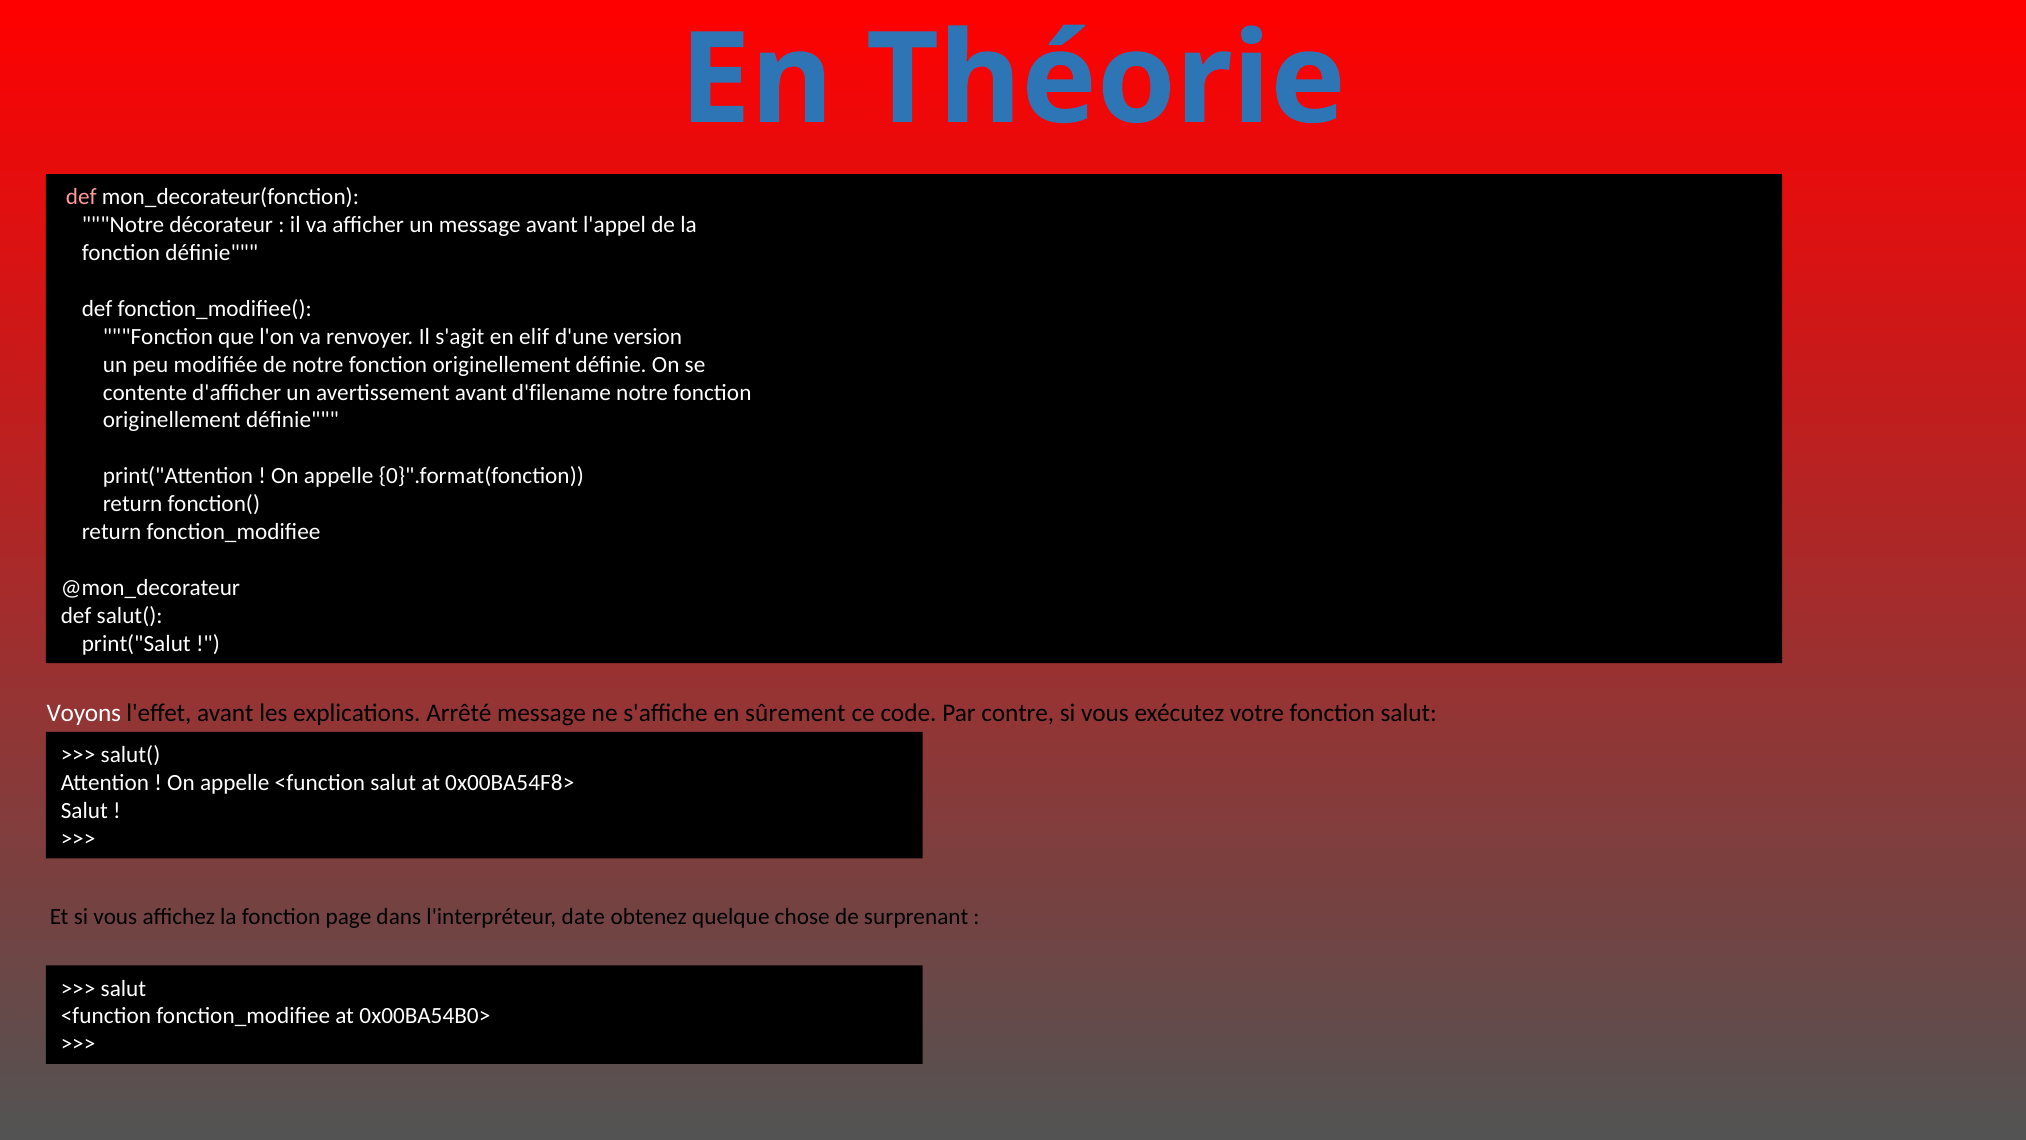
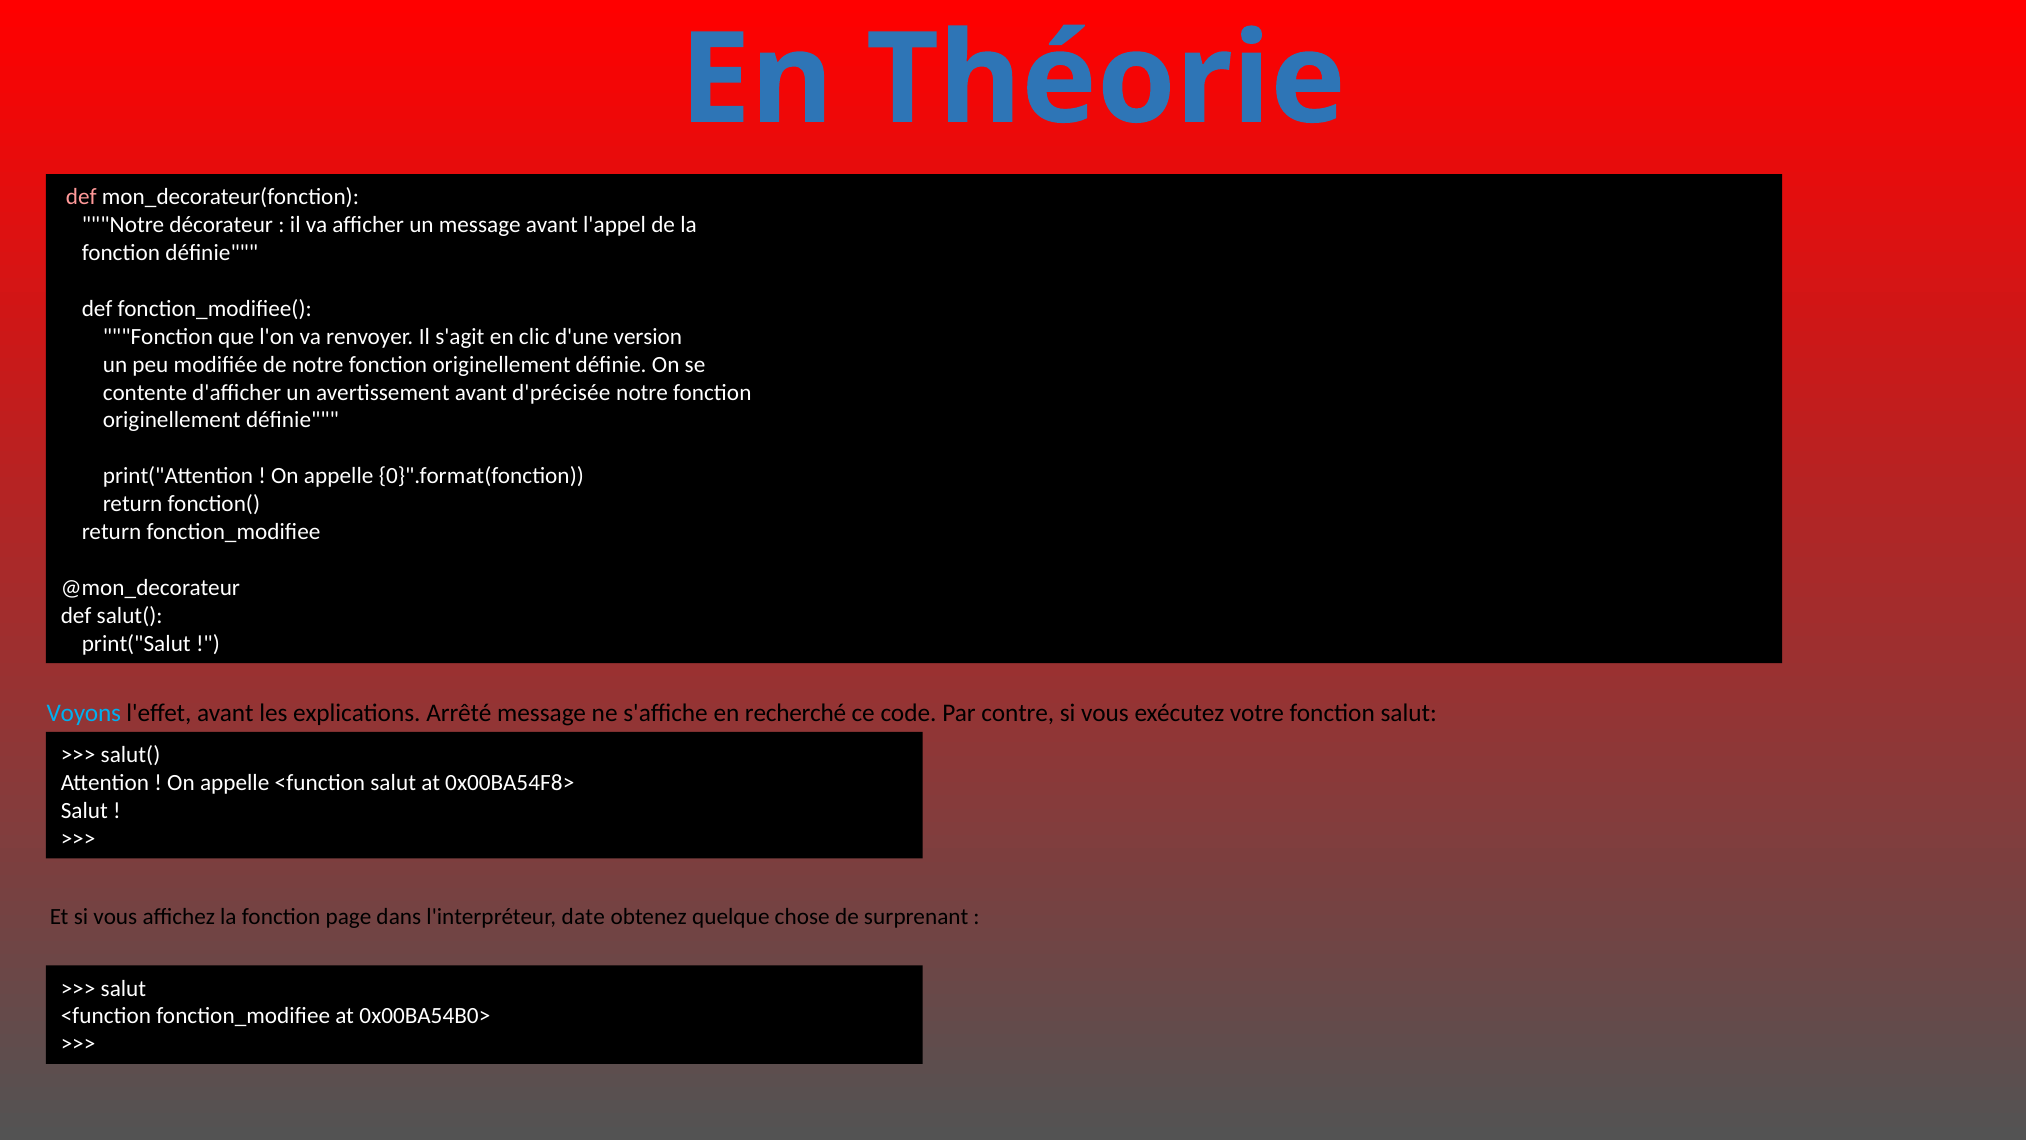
elif: elif -> clic
d'filename: d'filename -> d'précisée
Voyons colour: white -> light blue
sûrement: sûrement -> recherché
